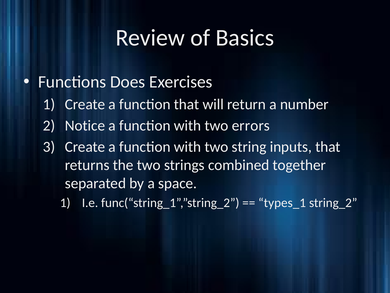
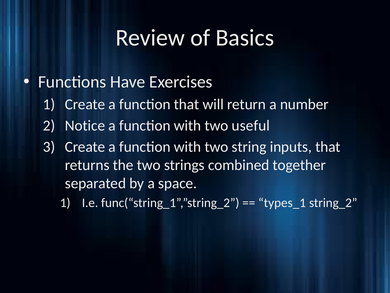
Does: Does -> Have
errors: errors -> useful
